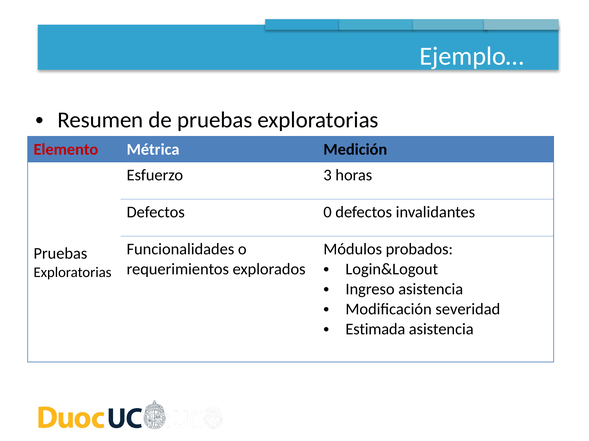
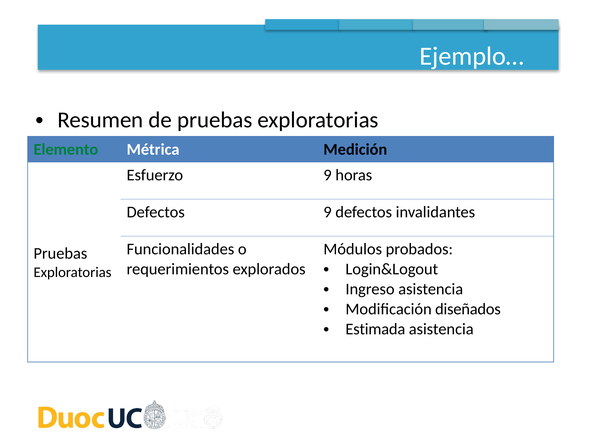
Elemento colour: red -> green
Esfuerzo 3: 3 -> 9
Defectos 0: 0 -> 9
severidad: severidad -> diseñados
